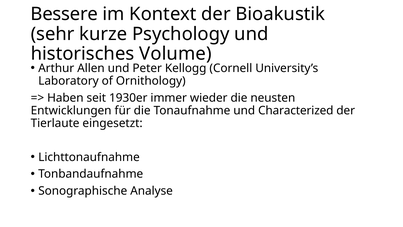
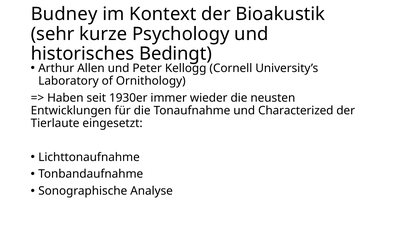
Bessere: Bessere -> Budney
Volume: Volume -> Bedingt
